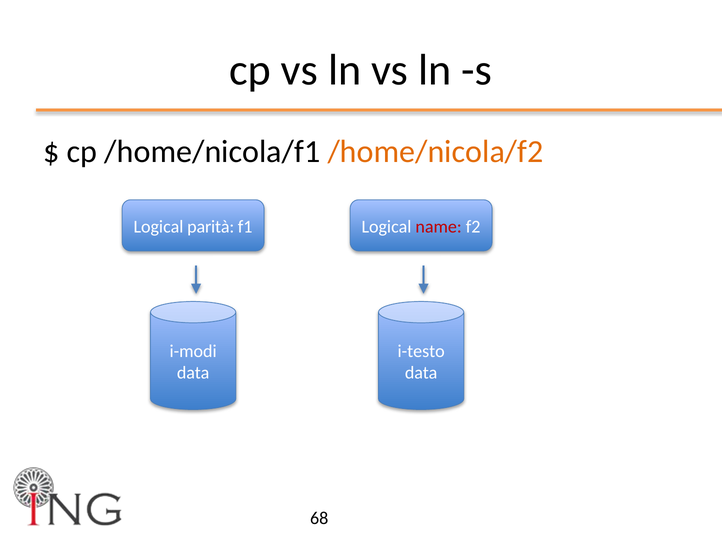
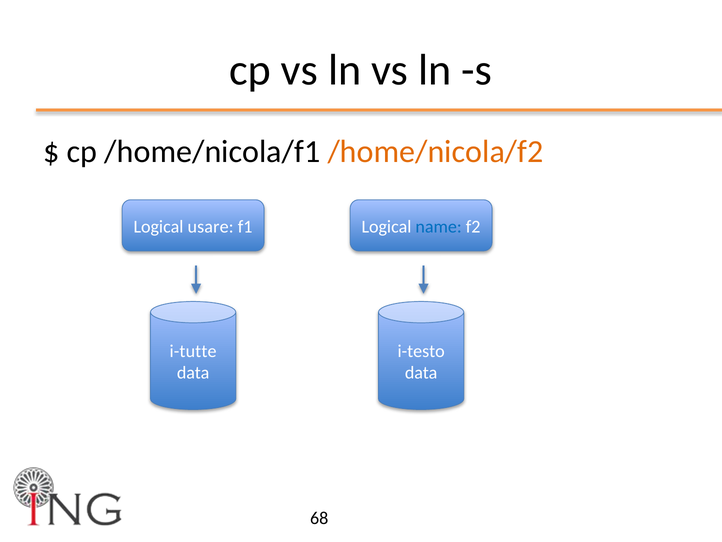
parità: parità -> usare
name colour: red -> blue
i-modi: i-modi -> i-tutte
